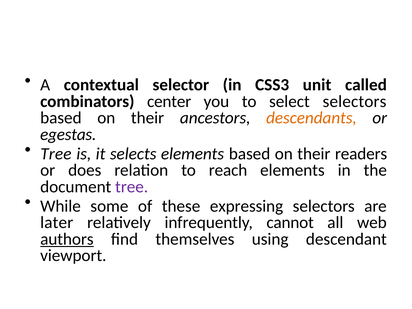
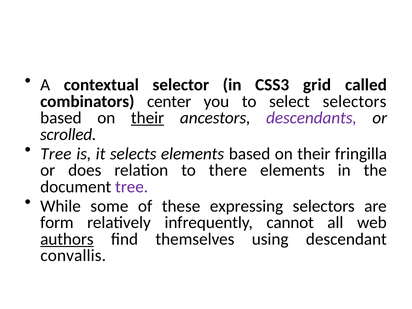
unit: unit -> grid
their at (148, 118) underline: none -> present
descendants colour: orange -> purple
egestas: egestas -> scrolled
readers: readers -> fringilla
reach: reach -> there
later: later -> form
viewport: viewport -> convallis
